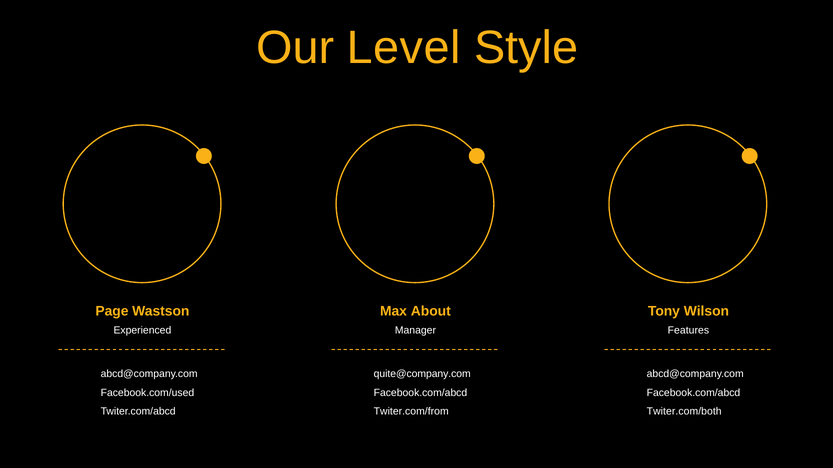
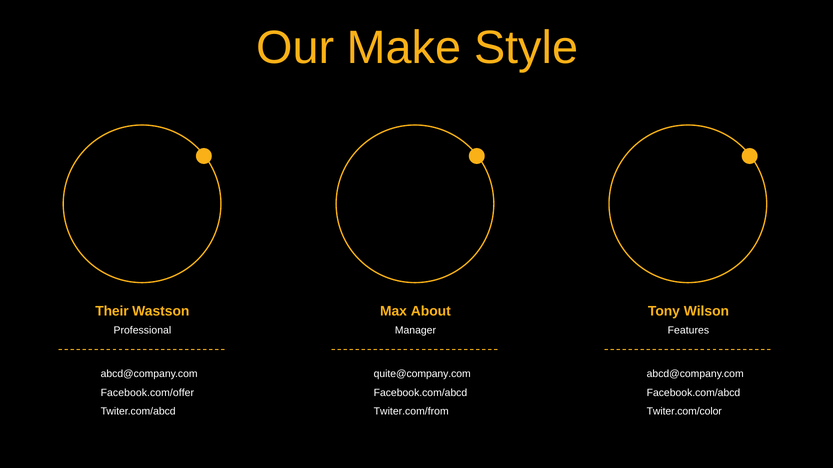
Level: Level -> Make
Page: Page -> Their
Experienced: Experienced -> Professional
Facebook.com/used: Facebook.com/used -> Facebook.com/offer
Twiter.com/both: Twiter.com/both -> Twiter.com/color
